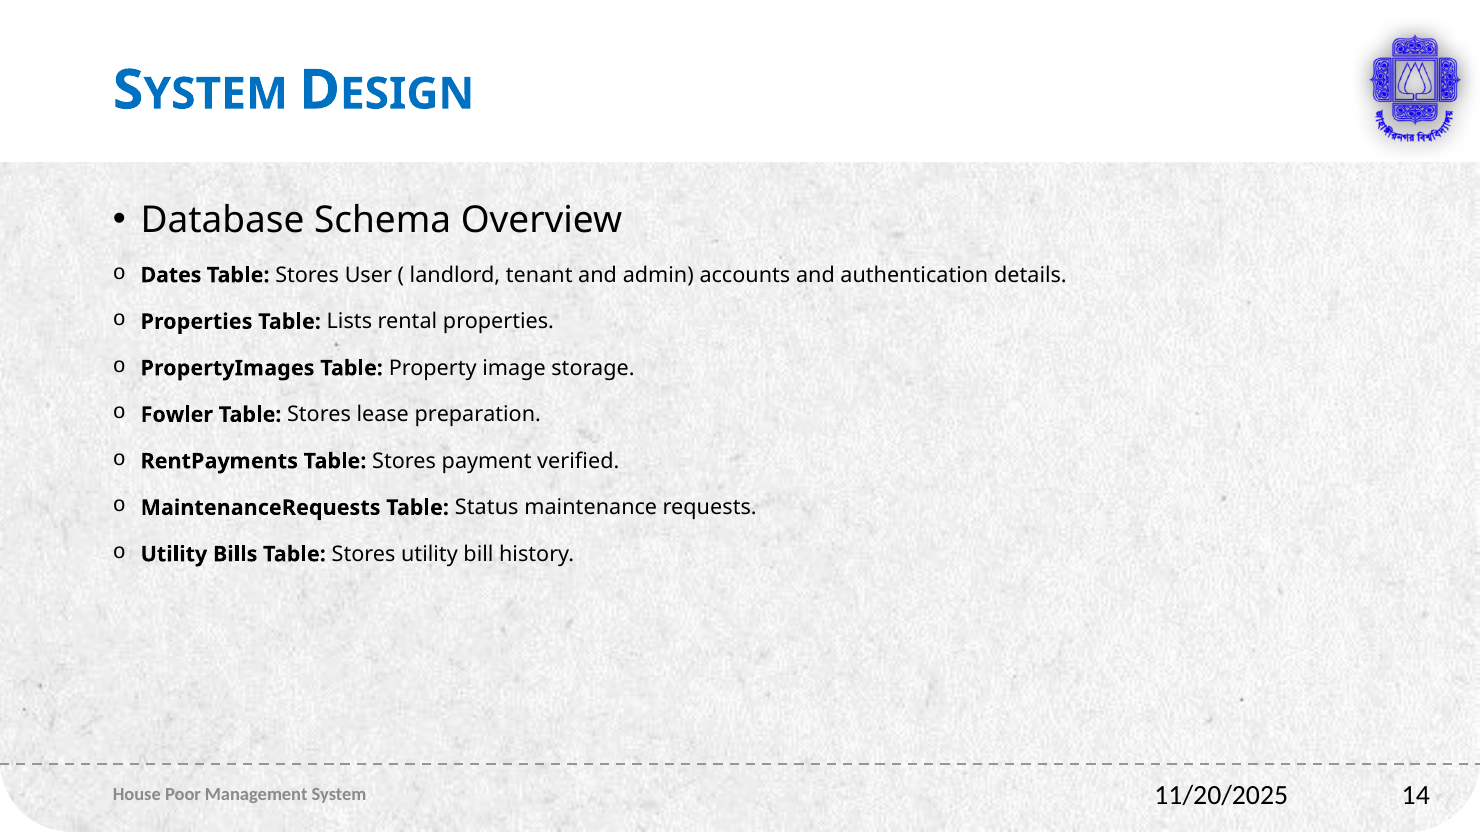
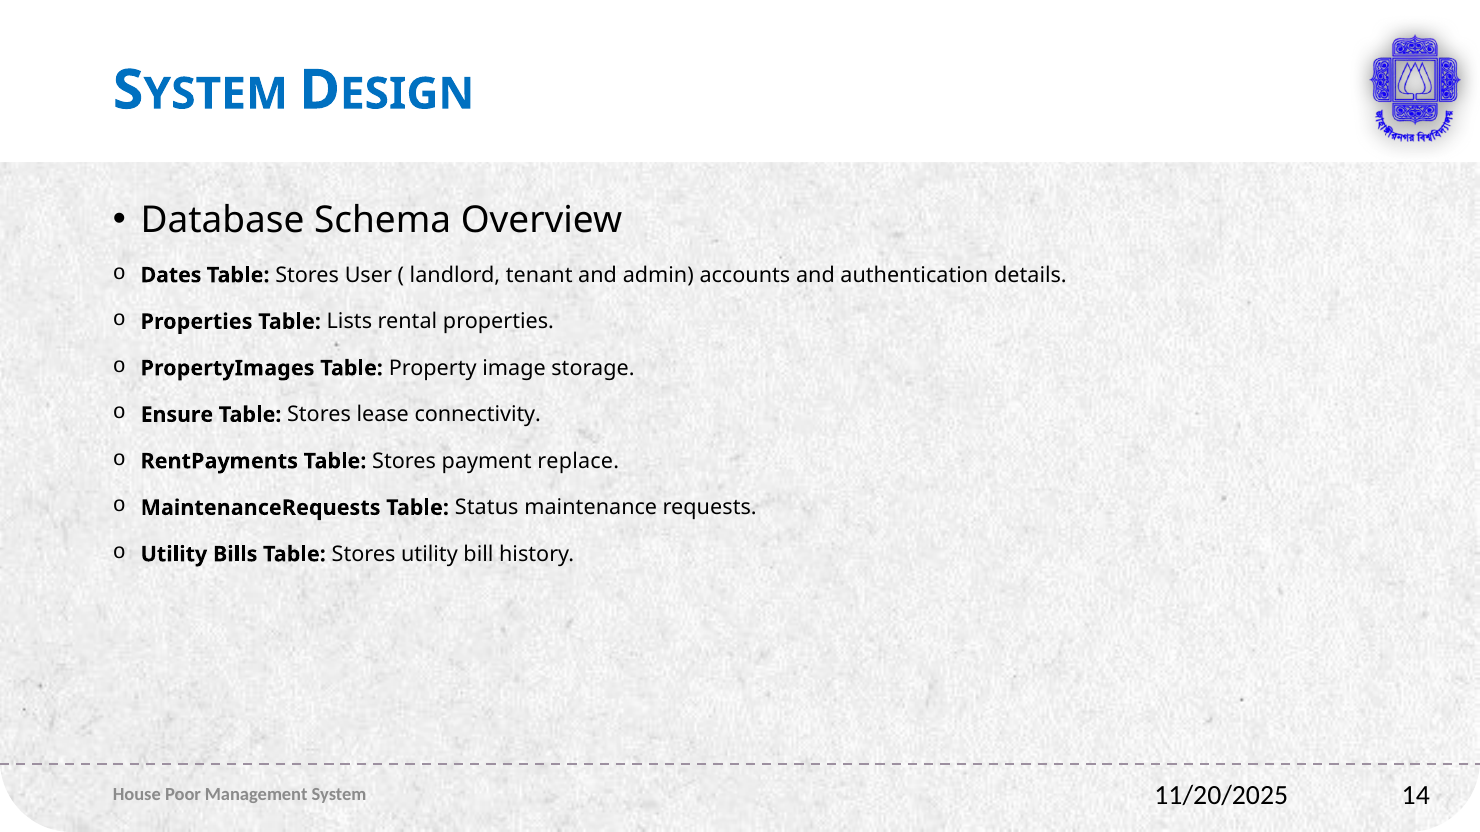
Fowler: Fowler -> Ensure
preparation: preparation -> connectivity
verified: verified -> replace
